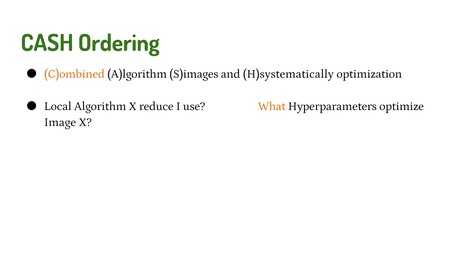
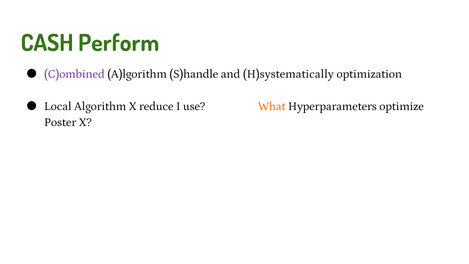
Ordering: Ordering -> Perform
C)ombined colour: orange -> purple
S)images: S)images -> S)handle
Image: Image -> Poster
